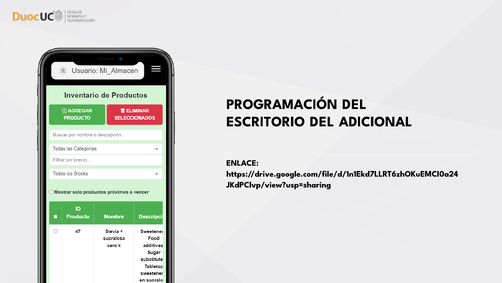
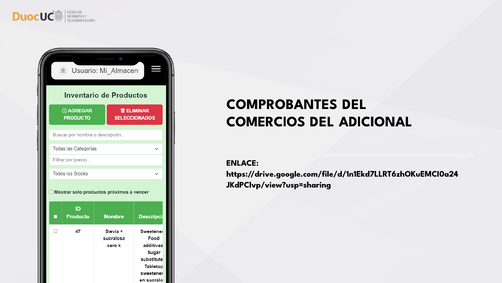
PROGRAMACIÓN: PROGRAMACIÓN -> COMPROBANTES
ESCRITORIO: ESCRITORIO -> COMERCIOS
